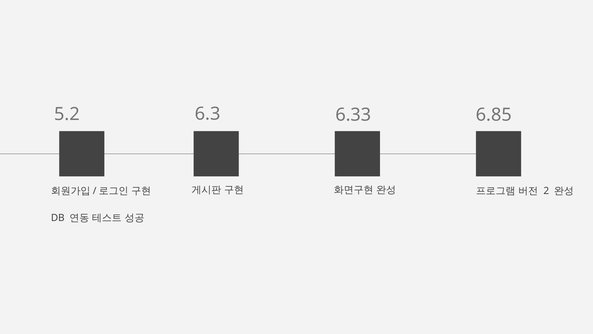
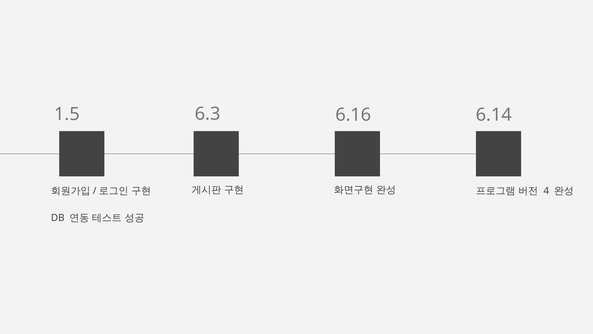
5.2: 5.2 -> 1.5
6.33: 6.33 -> 6.16
6.85: 6.85 -> 6.14
2: 2 -> 4
